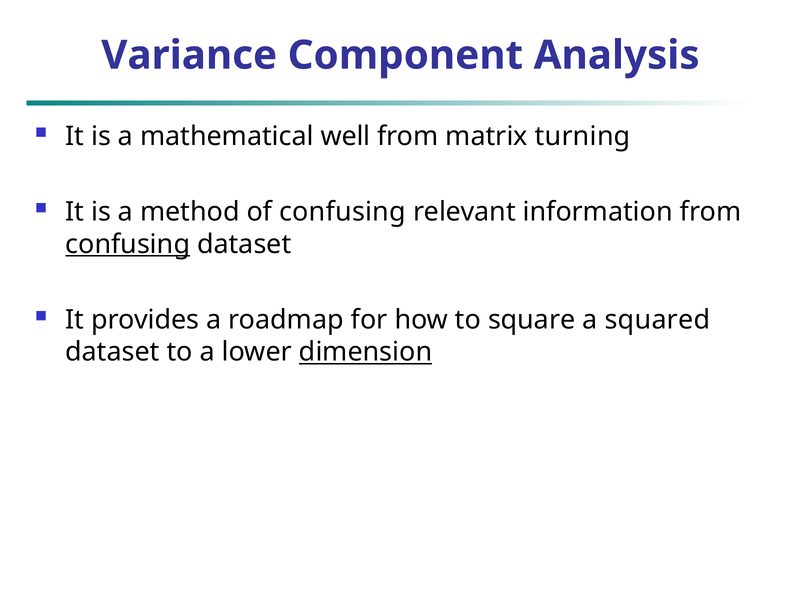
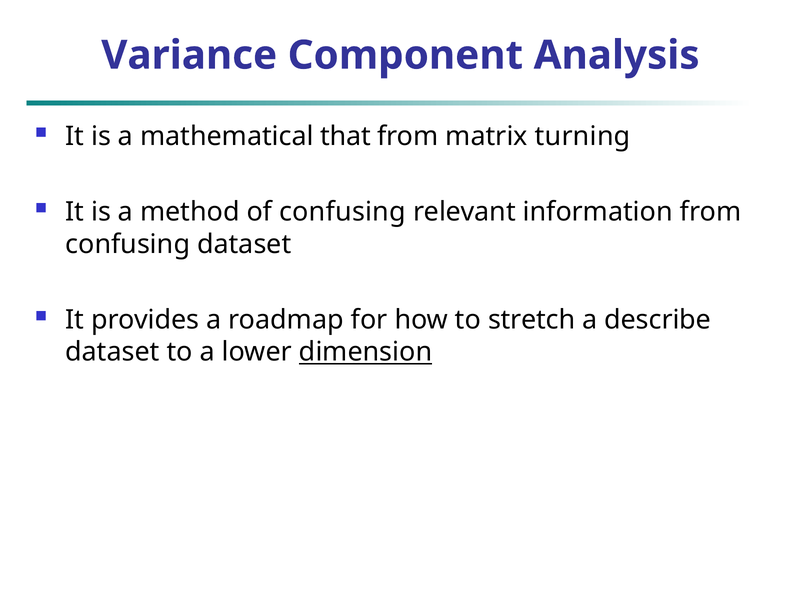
well: well -> that
confusing at (128, 244) underline: present -> none
square: square -> stretch
squared: squared -> describe
